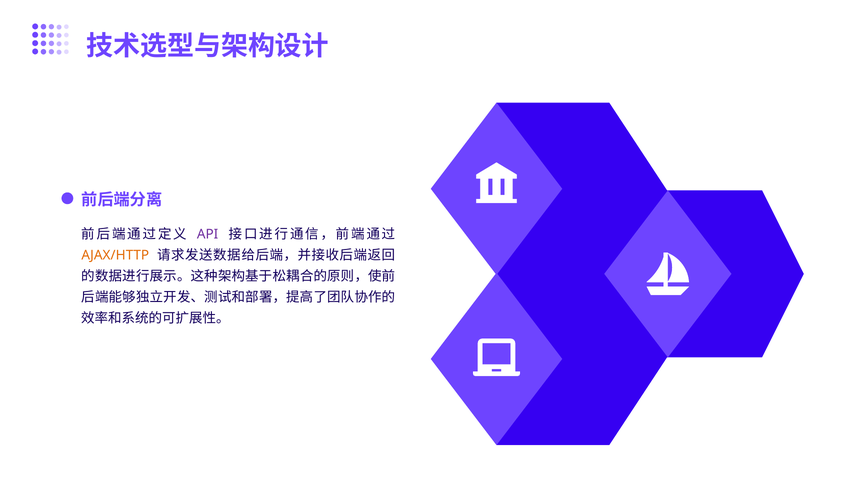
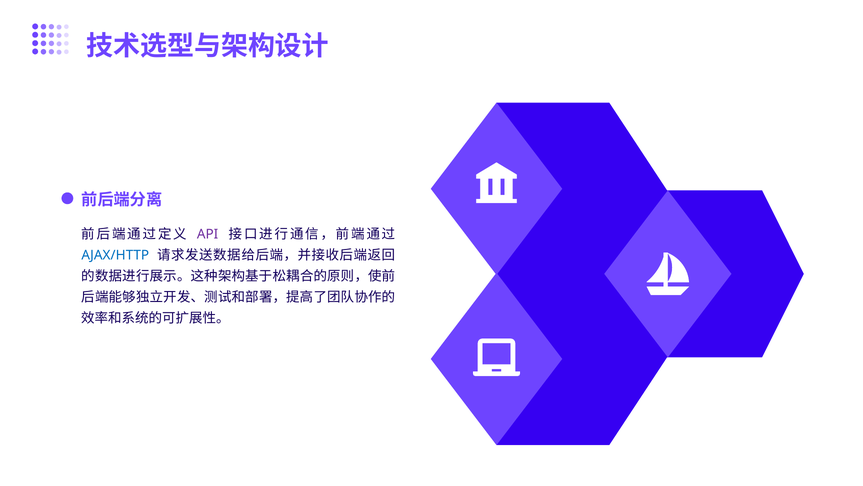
AJAX/HTTP colour: orange -> blue
